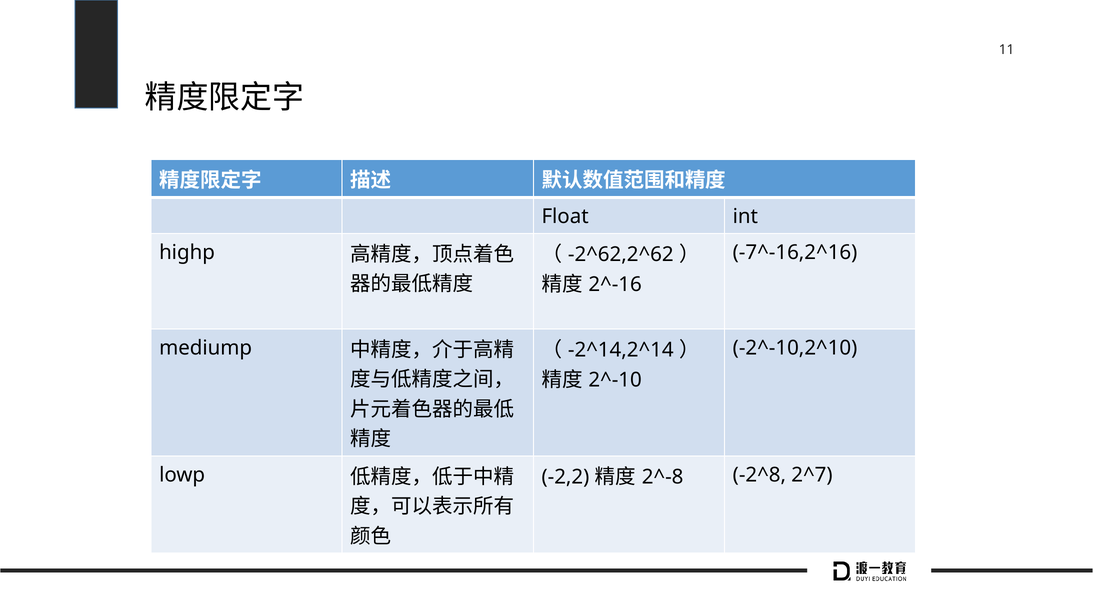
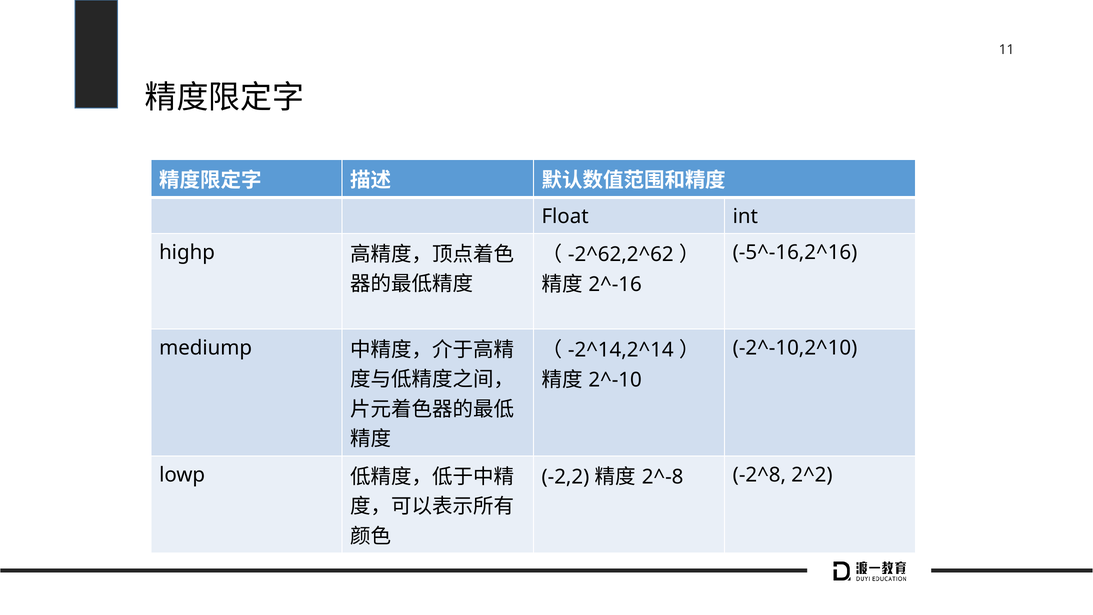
-7^-16,2^16: -7^-16,2^16 -> -5^-16,2^16
2^7: 2^7 -> 2^2
